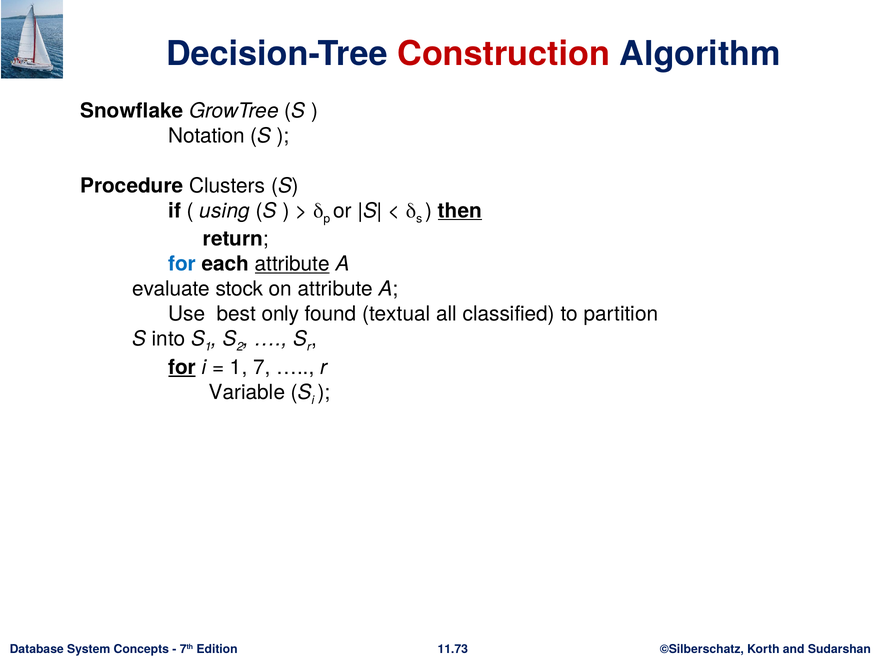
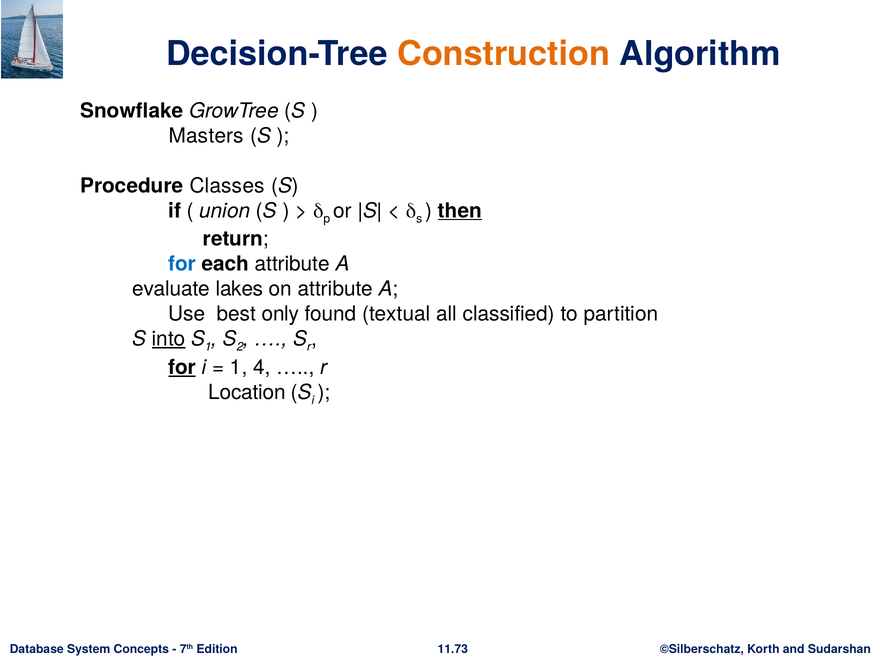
Construction colour: red -> orange
Notation: Notation -> Masters
Clusters: Clusters -> Classes
using: using -> union
attribute at (292, 264) underline: present -> none
stock: stock -> lakes
into underline: none -> present
7: 7 -> 4
Variable: Variable -> Location
